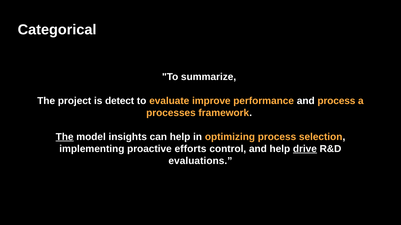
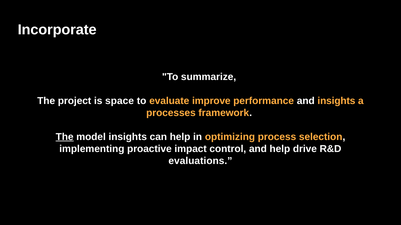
Categorical: Categorical -> Incorporate
detect: detect -> space
and process: process -> insights
efforts: efforts -> impact
drive underline: present -> none
